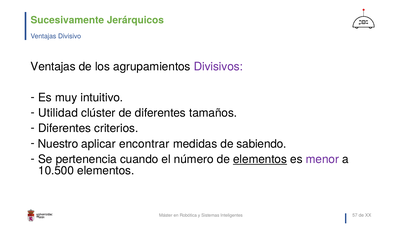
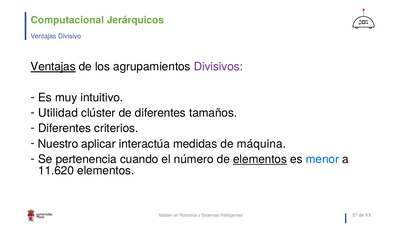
Sucesivamente: Sucesivamente -> Computacional
Ventajas at (53, 67) underline: none -> present
encontrar: encontrar -> interactúa
sabiendo: sabiendo -> máquina
menor colour: purple -> blue
10.500: 10.500 -> 11.620
